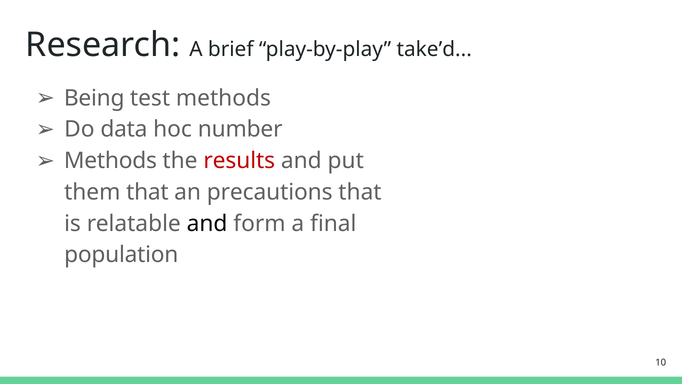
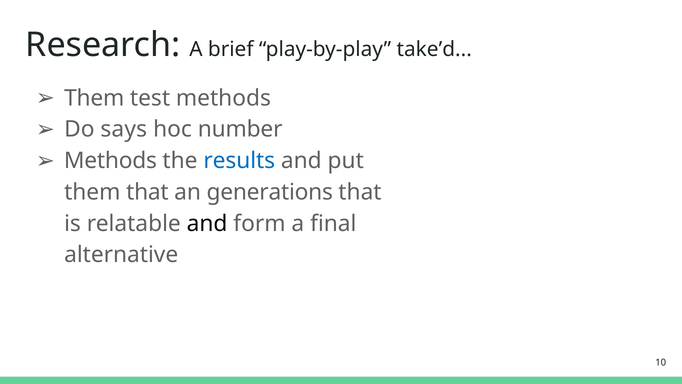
Being at (94, 98): Being -> Them
data: data -> says
results colour: red -> blue
precautions: precautions -> generations
population: population -> alternative
